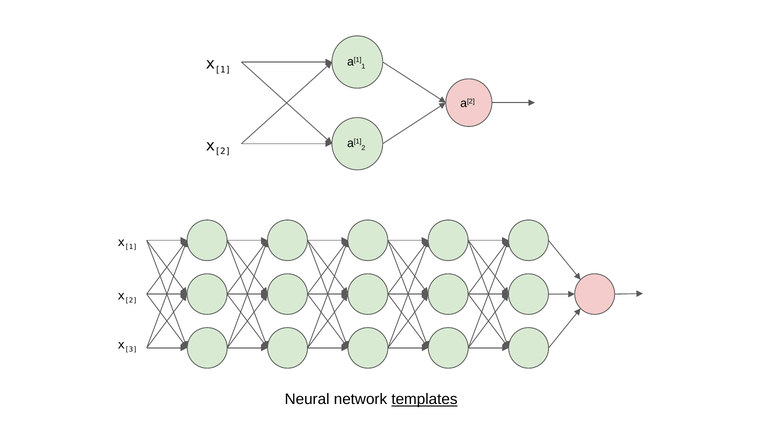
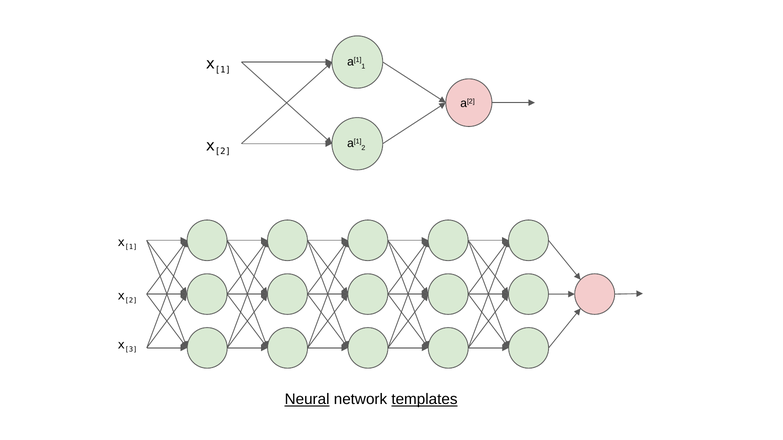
Neural underline: none -> present
